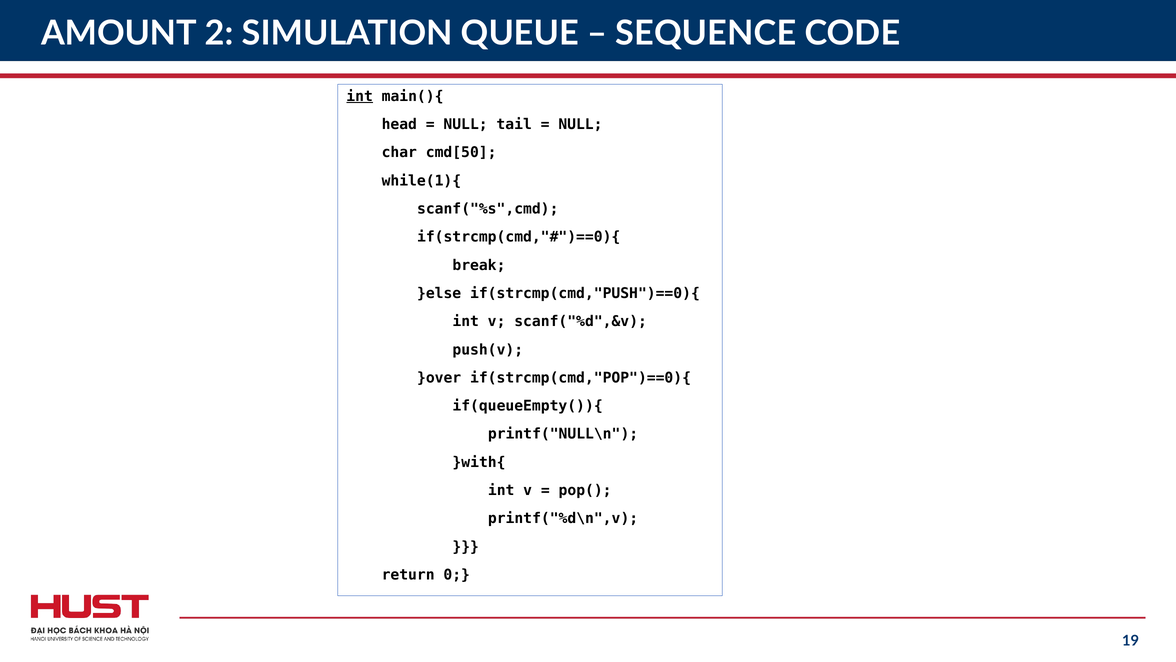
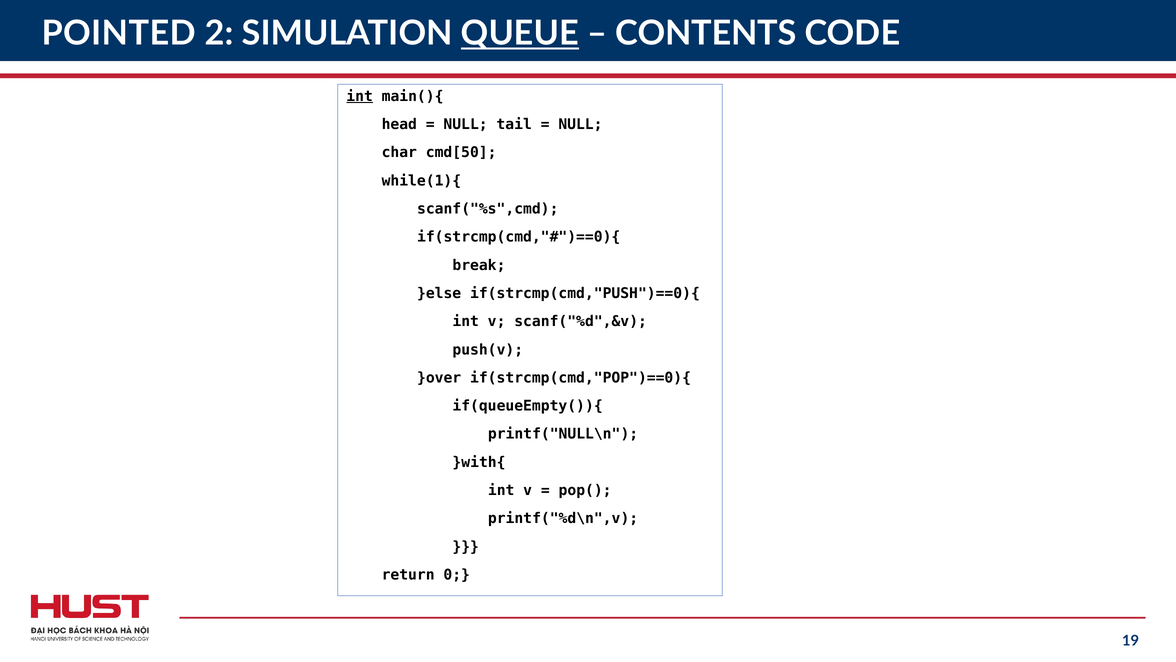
AMOUNT: AMOUNT -> POINTED
QUEUE underline: none -> present
SEQUENCE: SEQUENCE -> CONTENTS
